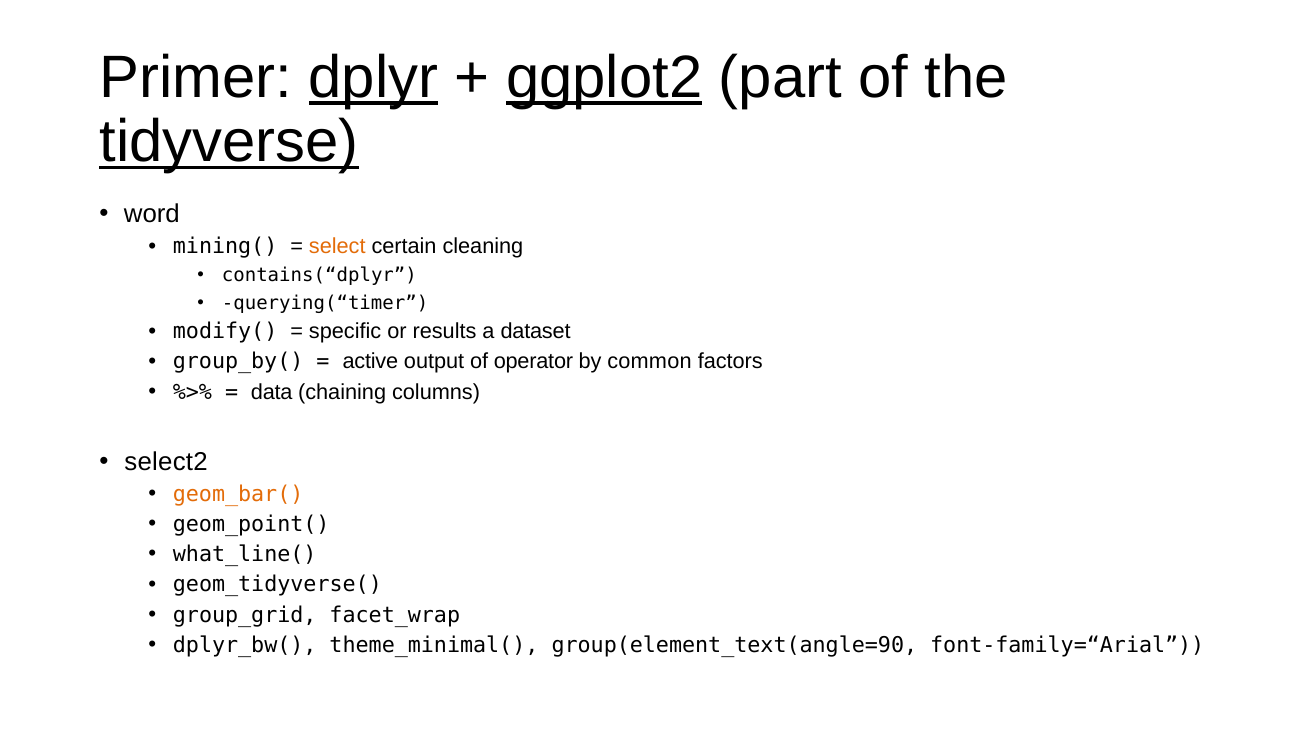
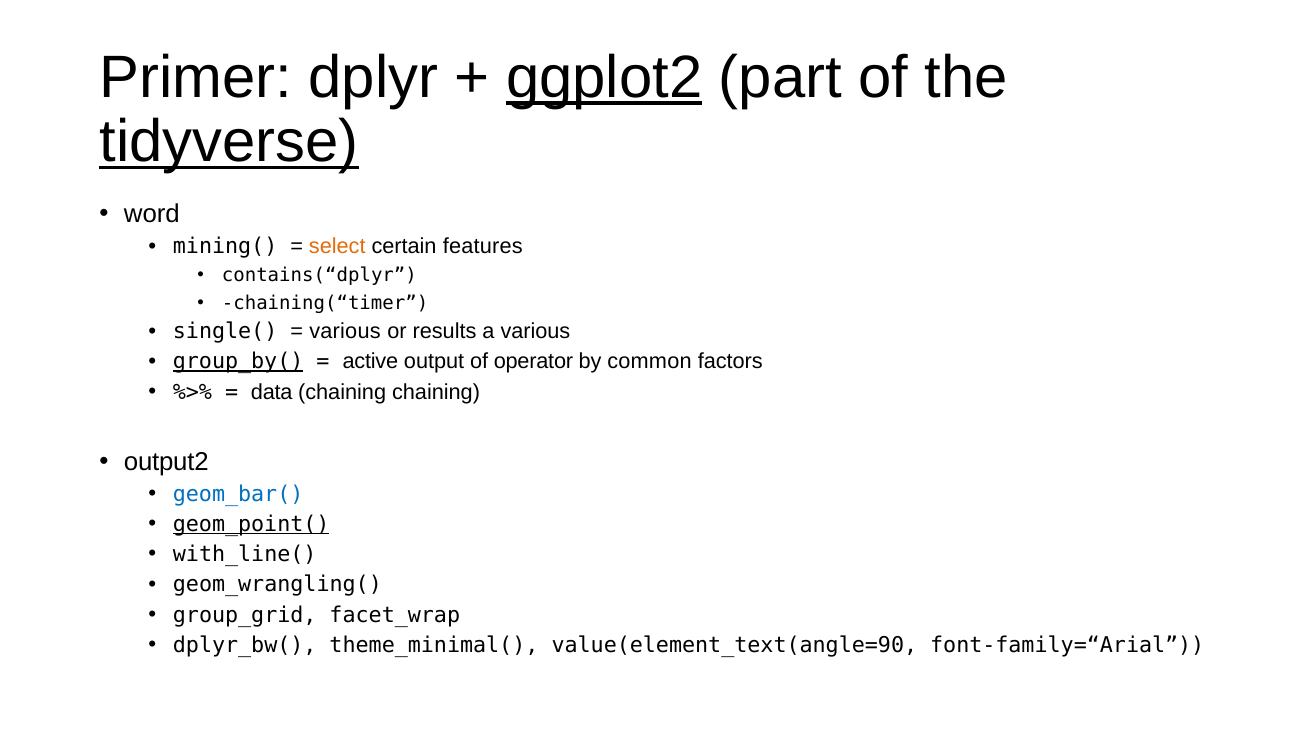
dplyr underline: present -> none
cleaning: cleaning -> features
querying(“timer: querying(“timer -> chaining(“timer
modify(: modify( -> single(
specific at (345, 332): specific -> various
a dataset: dataset -> various
group_by( underline: none -> present
chaining columns: columns -> chaining
select2: select2 -> output2
geom_bar( colour: orange -> blue
geom_point( underline: none -> present
what_line(: what_line( -> with_line(
geom_tidyverse(: geom_tidyverse( -> geom_wrangling(
group(element_text(angle=90: group(element_text(angle=90 -> value(element_text(angle=90
